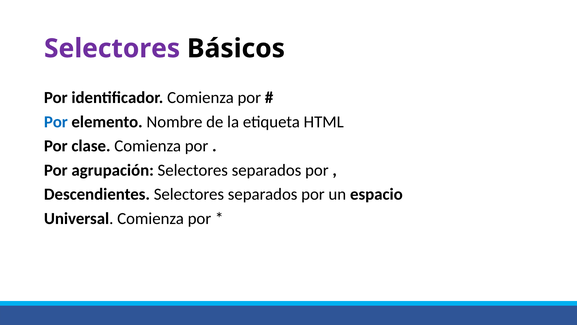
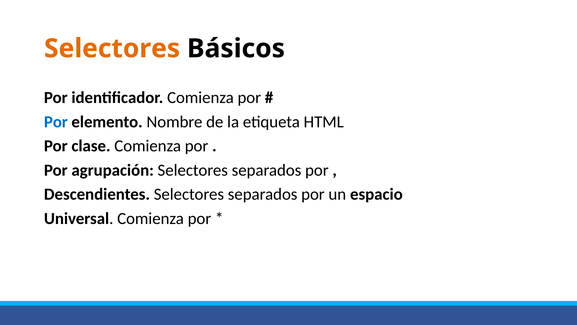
Selectores at (112, 48) colour: purple -> orange
